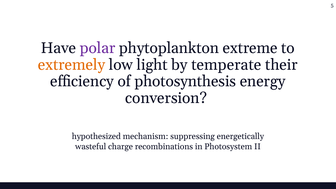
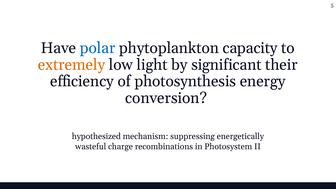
polar colour: purple -> blue
extreme: extreme -> capacity
temperate: temperate -> significant
